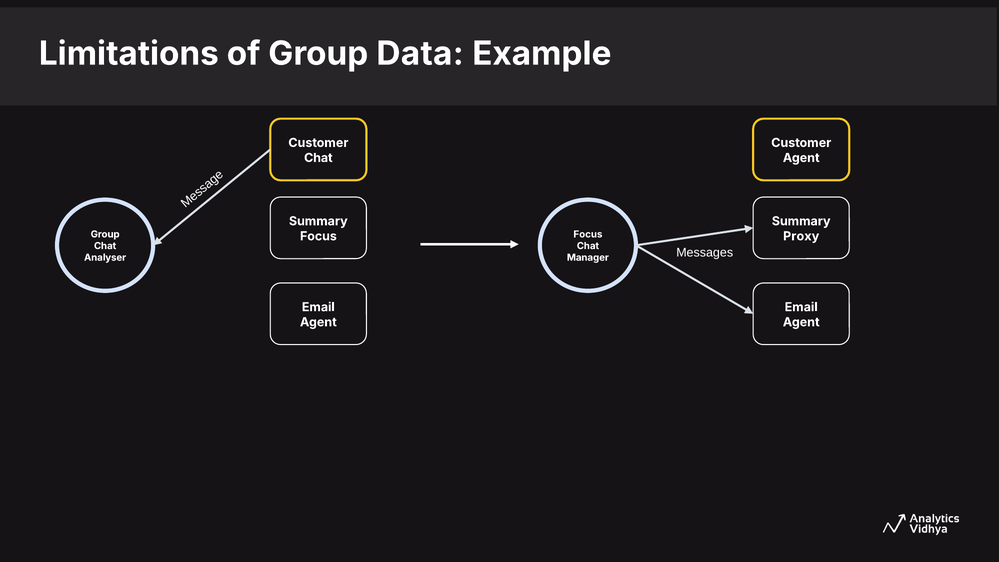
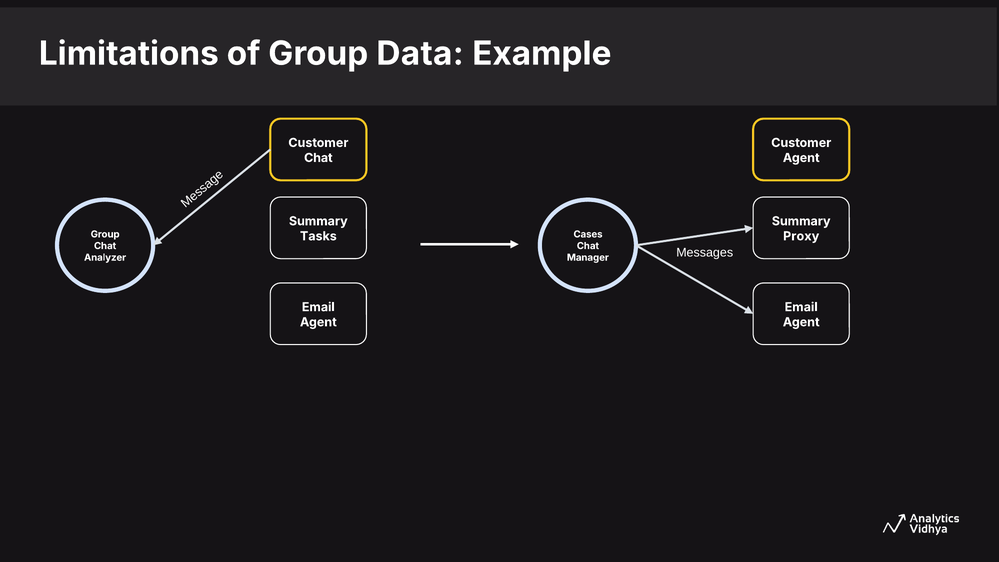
Focus at (588, 234): Focus -> Cases
Focus at (318, 236): Focus -> Tasks
Analyser: Analyser -> Analyzer
